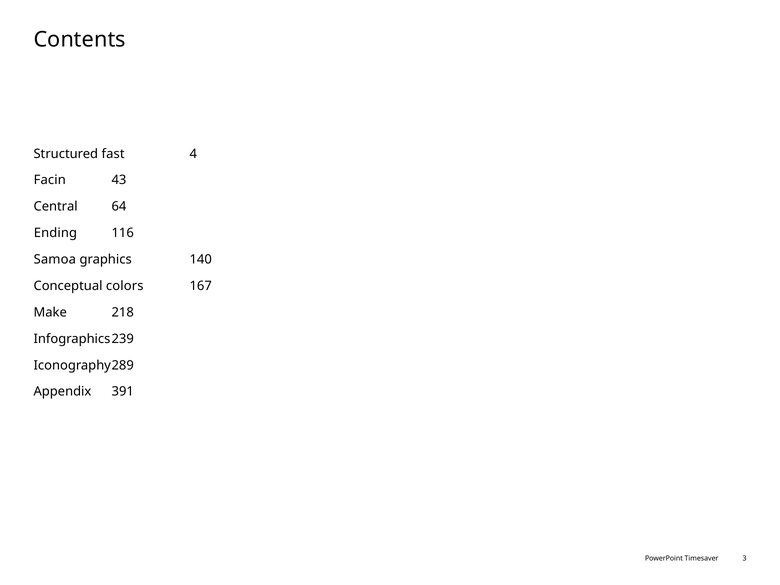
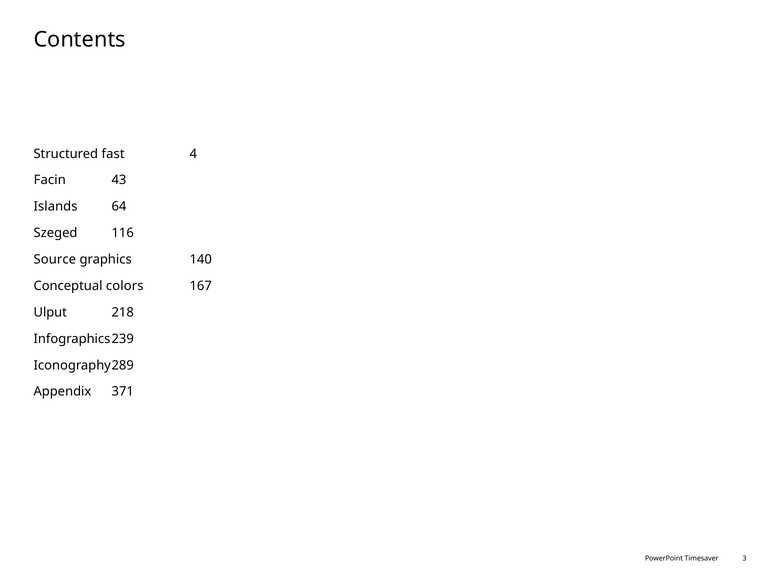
Central: Central -> Islands
Ending: Ending -> Szeged
Samoa: Samoa -> Source
Make: Make -> Ulput
391: 391 -> 371
